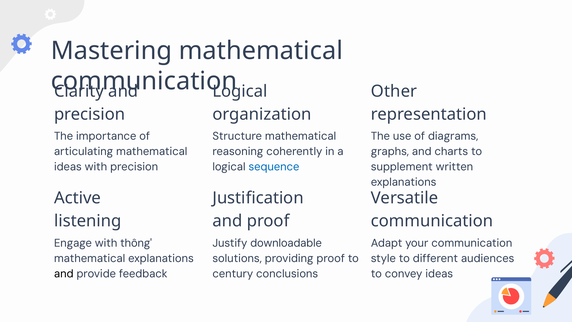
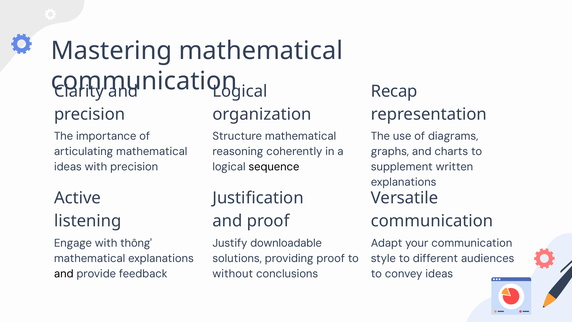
Other: Other -> Recap
sequence colour: blue -> black
century: century -> without
